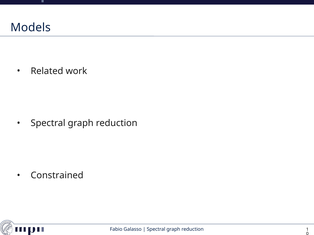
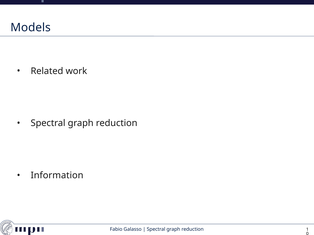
Constrained: Constrained -> Information
